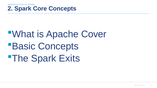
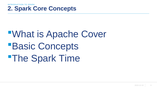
Exits: Exits -> Time
